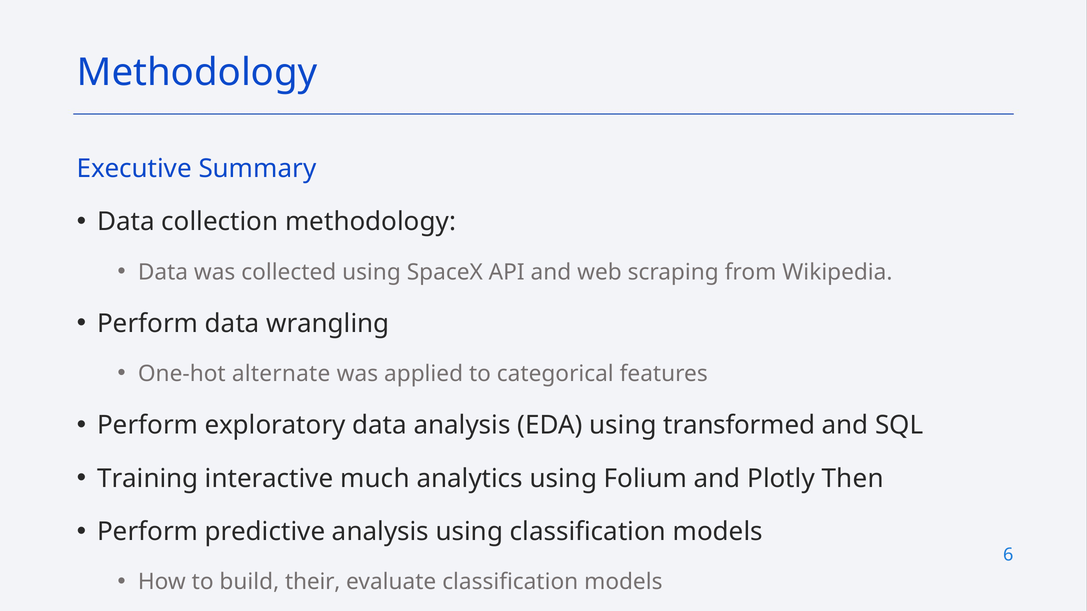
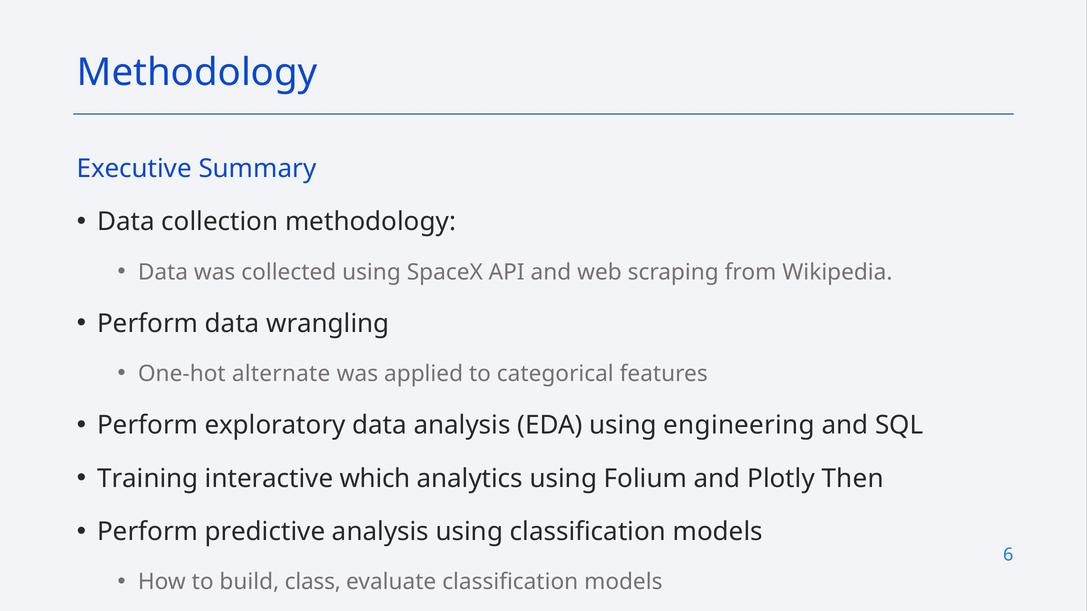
transformed: transformed -> engineering
much: much -> which
their: their -> class
